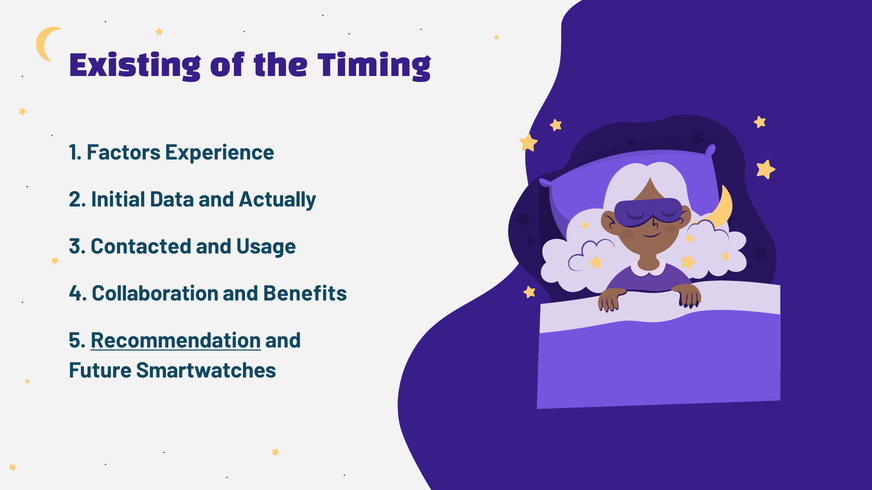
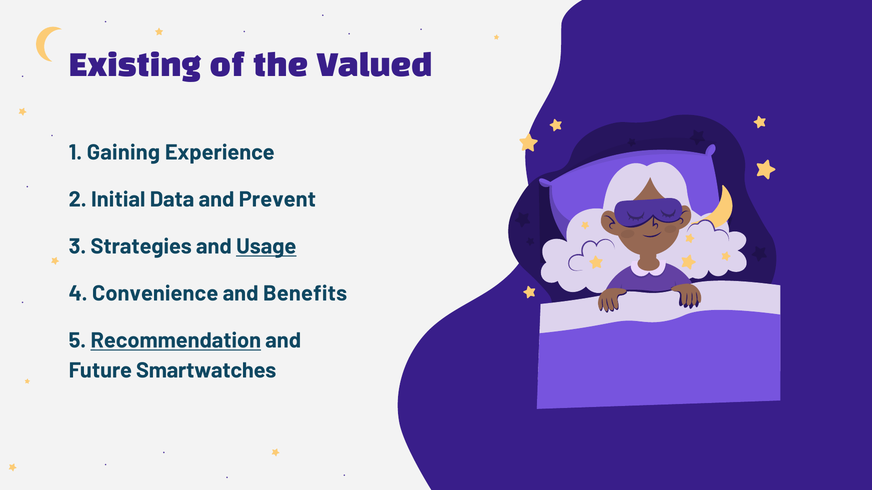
Timing: Timing -> Valued
Factors: Factors -> Gaining
Actually: Actually -> Prevent
Contacted: Contacted -> Strategies
Usage underline: none -> present
Collaboration: Collaboration -> Convenience
